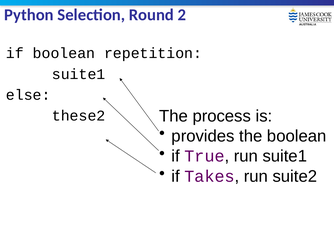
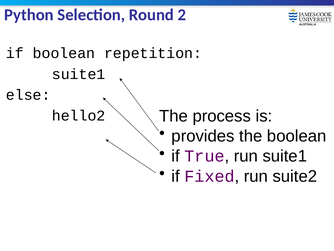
these2: these2 -> hello2
Takes: Takes -> Fixed
